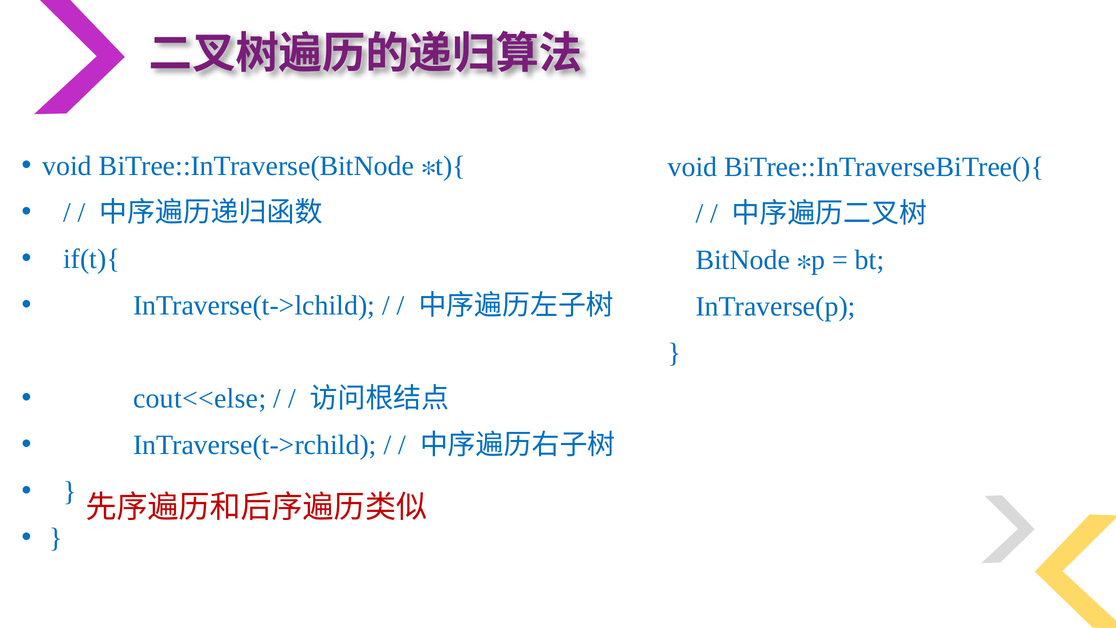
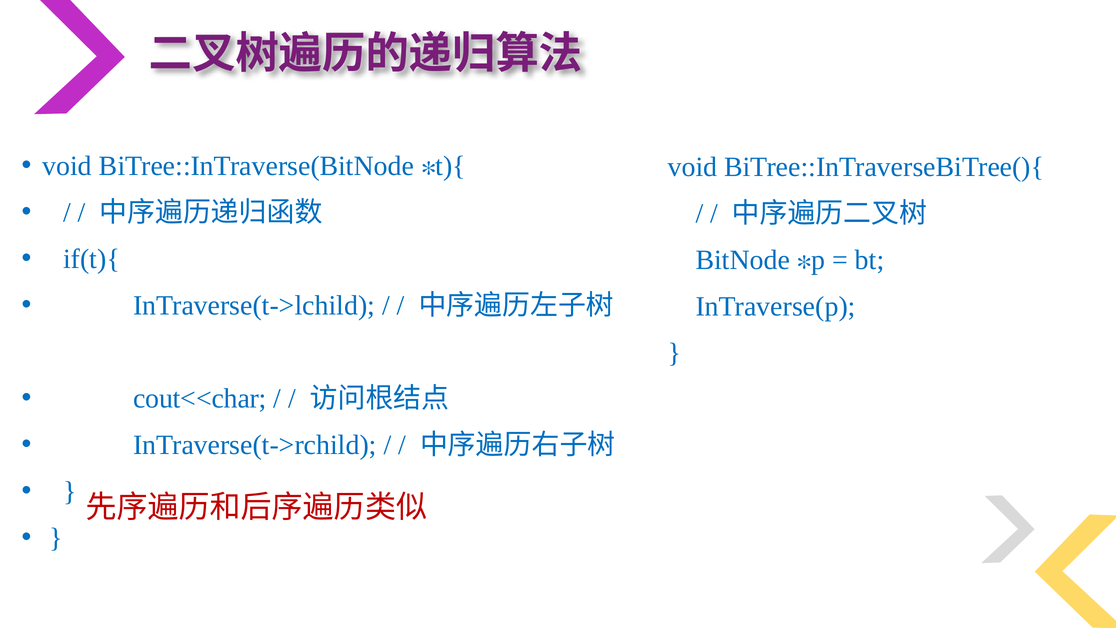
cout<<else: cout<<else -> cout<<char
